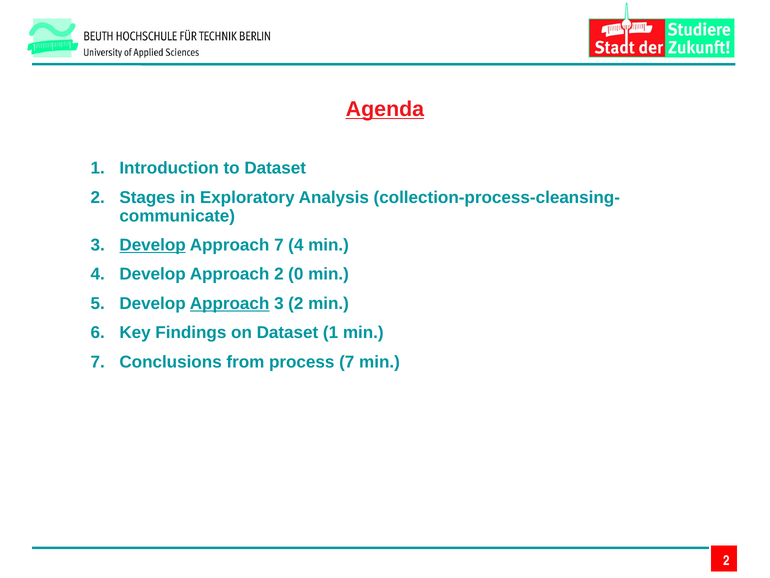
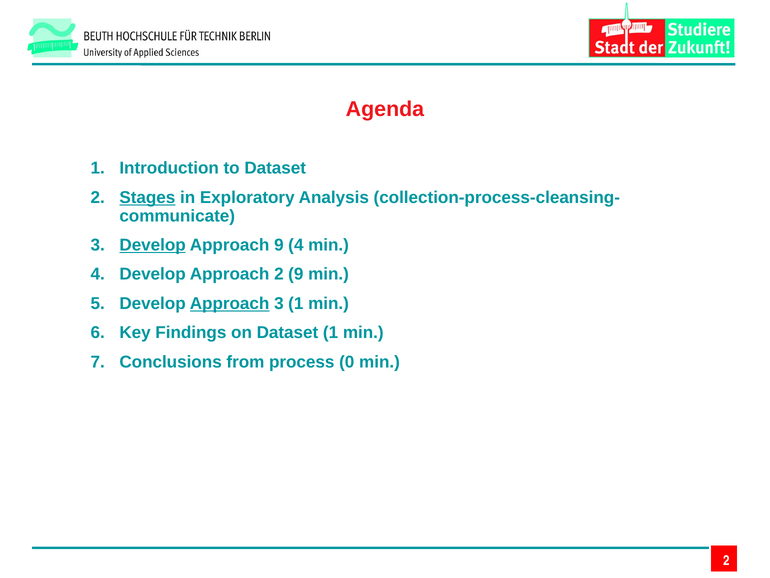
Agenda underline: present -> none
Stages underline: none -> present
Approach 7: 7 -> 9
2 0: 0 -> 9
3 2: 2 -> 1
process 7: 7 -> 0
